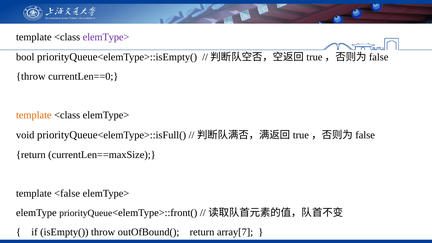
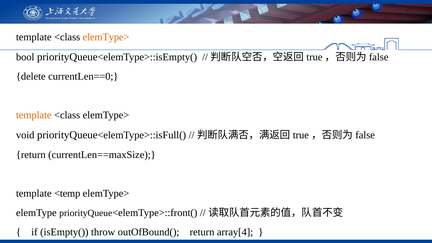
elemType> at (106, 37) colour: purple -> orange
throw at (31, 76): throw -> delete
<false: <false -> <temp
array[7: array[7 -> array[4
